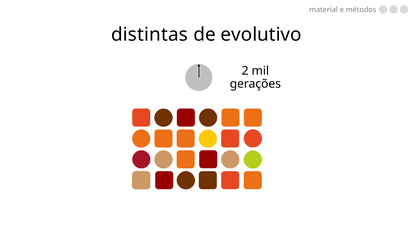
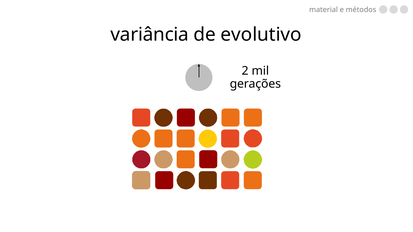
distintas: distintas -> variância
